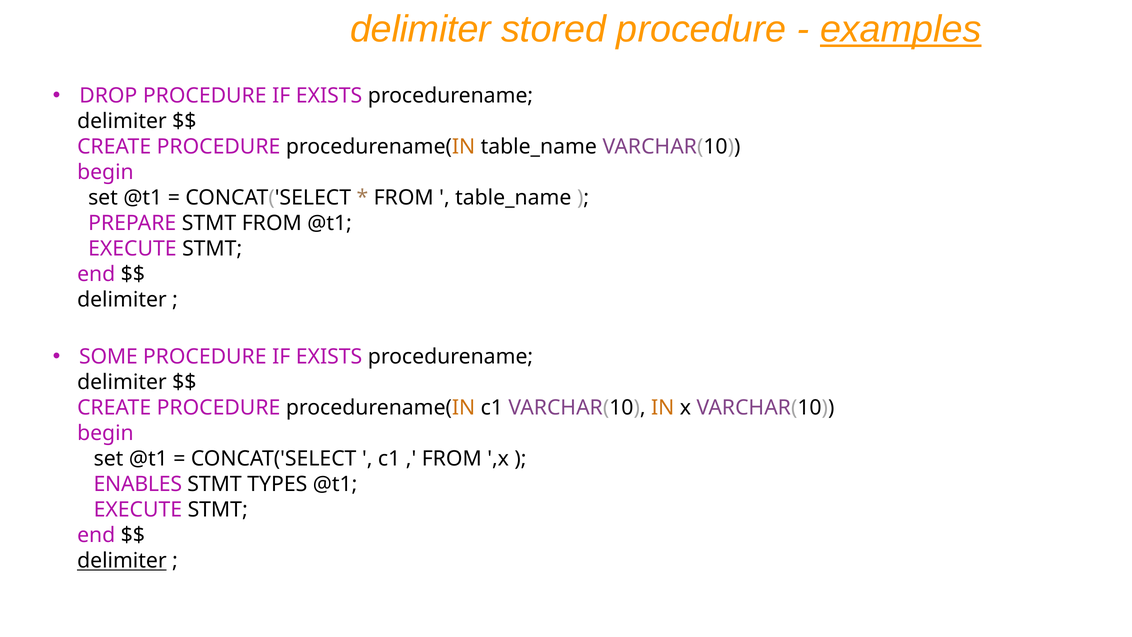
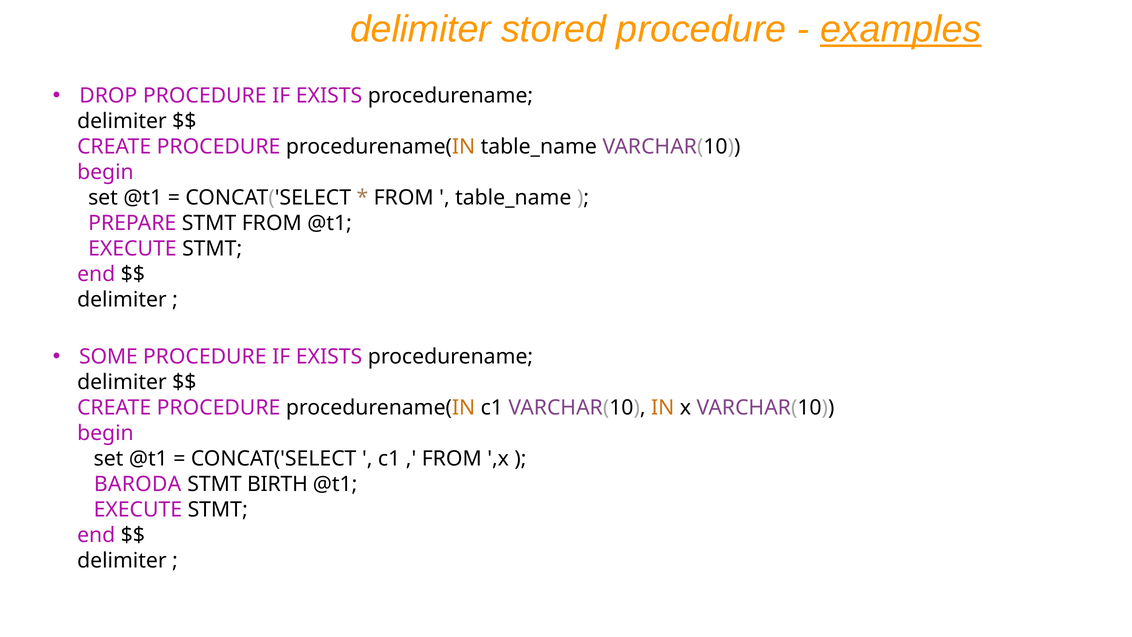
ENABLES: ENABLES -> BARODA
TYPES: TYPES -> BIRTH
delimiter at (122, 561) underline: present -> none
